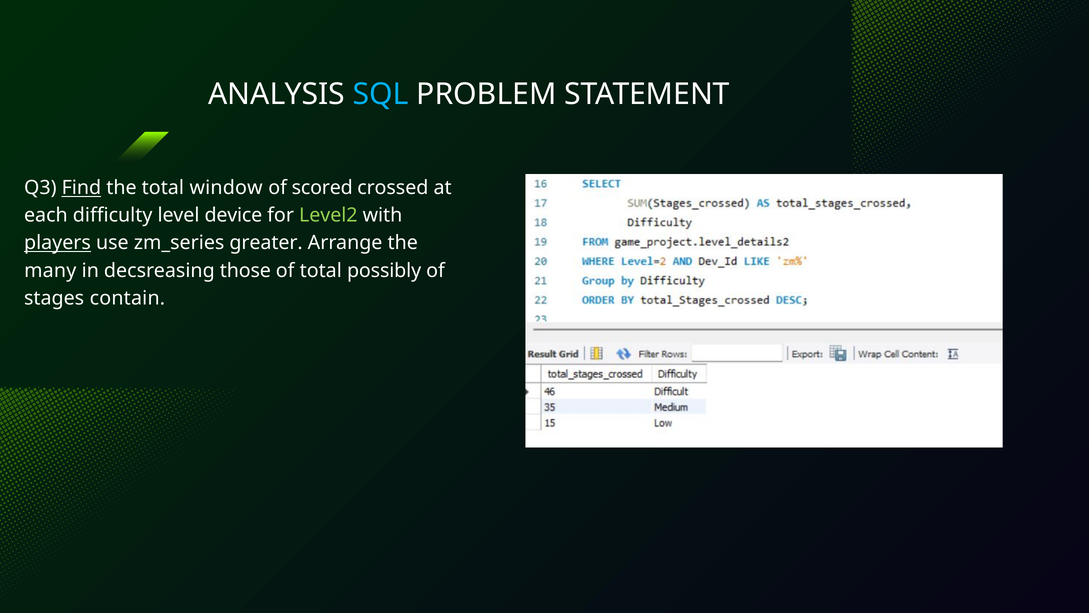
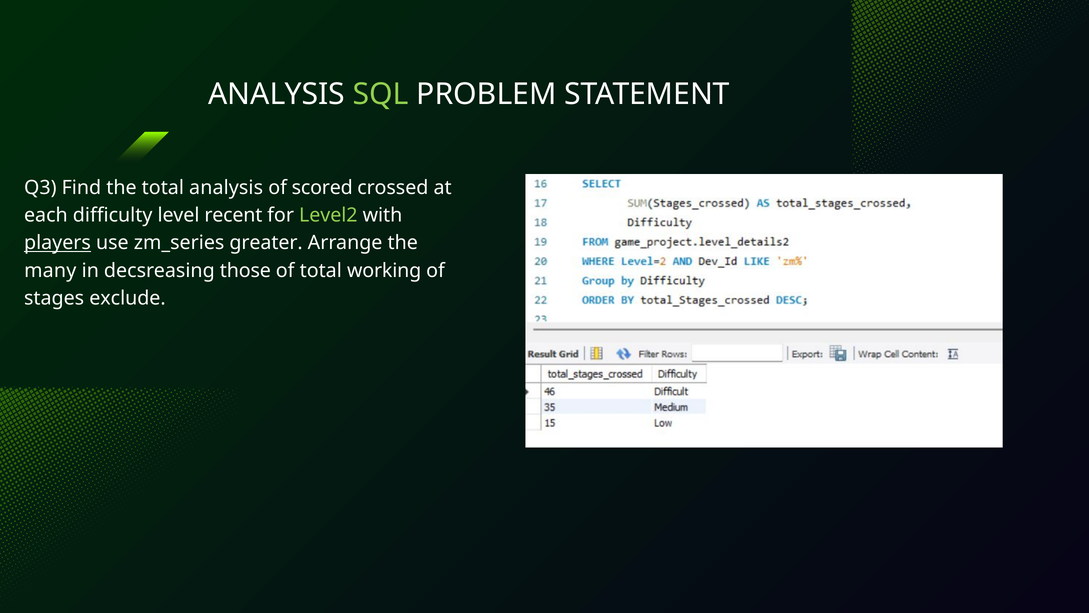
SQL colour: light blue -> light green
Find underline: present -> none
total window: window -> analysis
device: device -> recent
possibly: possibly -> working
contain: contain -> exclude
